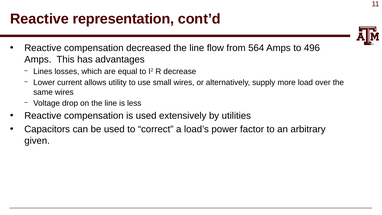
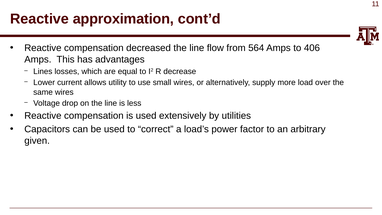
representation: representation -> approximation
496: 496 -> 406
